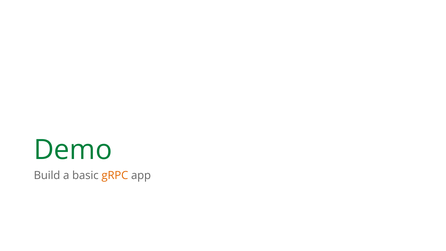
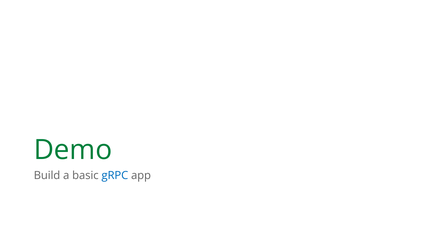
gRPC colour: orange -> blue
